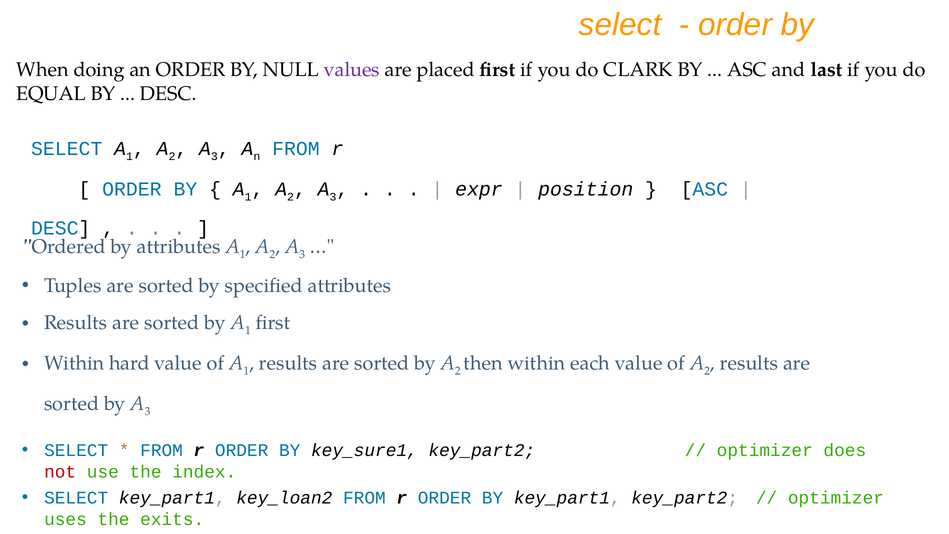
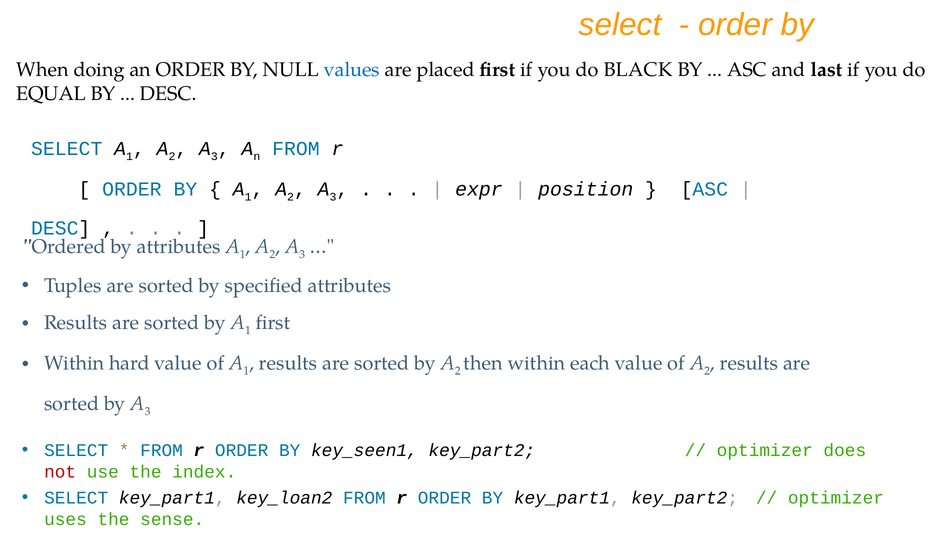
values colour: purple -> blue
CLARK: CLARK -> BLACK
key_sure1: key_sure1 -> key_seen1
exits: exits -> sense
